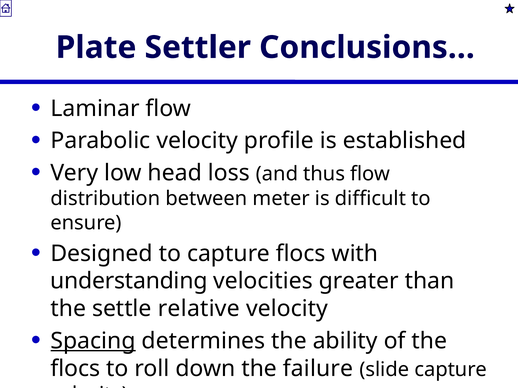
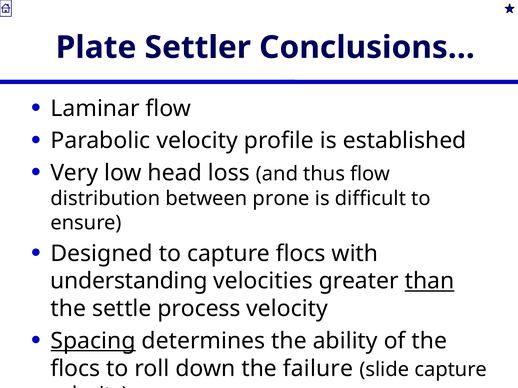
meter: meter -> prone
than underline: none -> present
relative: relative -> process
